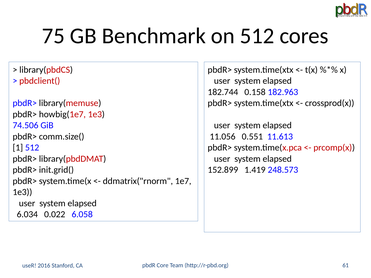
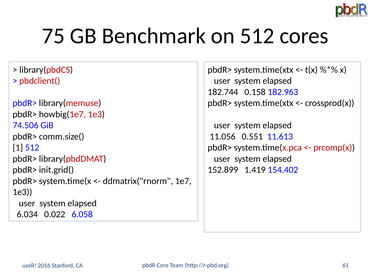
248.573: 248.573 -> 154.402
